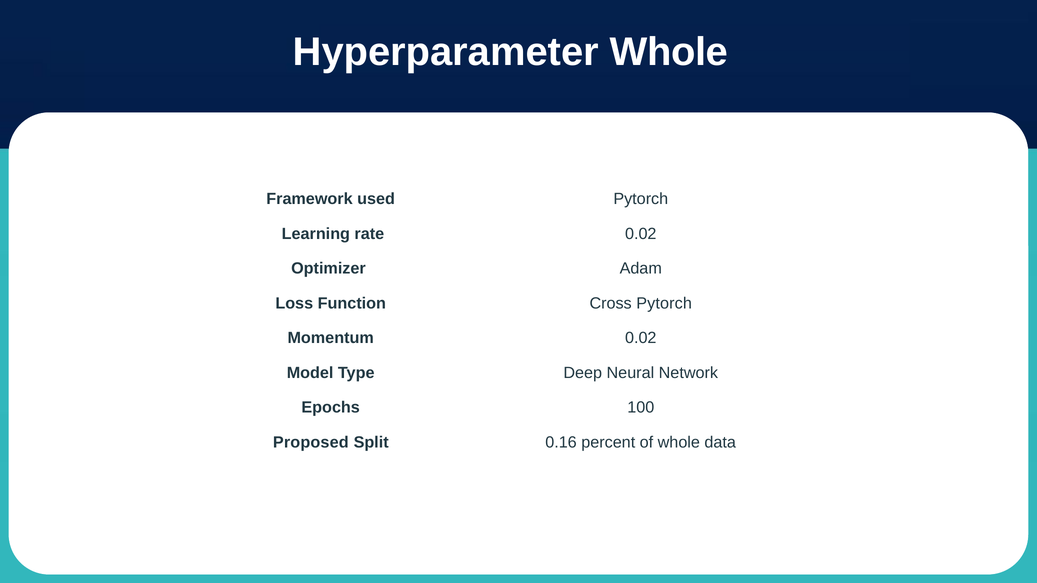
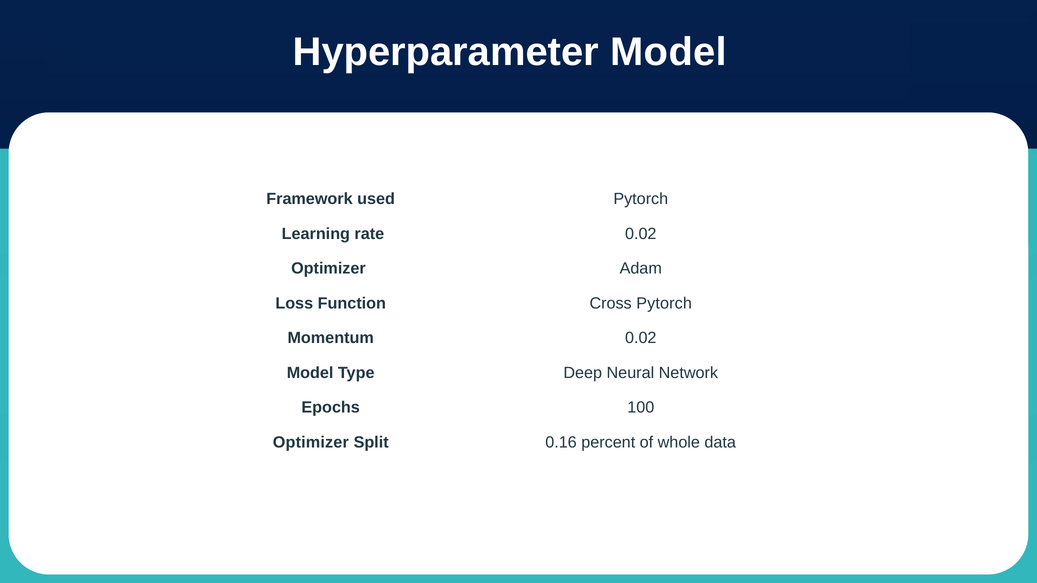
Hyperparameter Whole: Whole -> Model
Proposed at (311, 442): Proposed -> Optimizer
